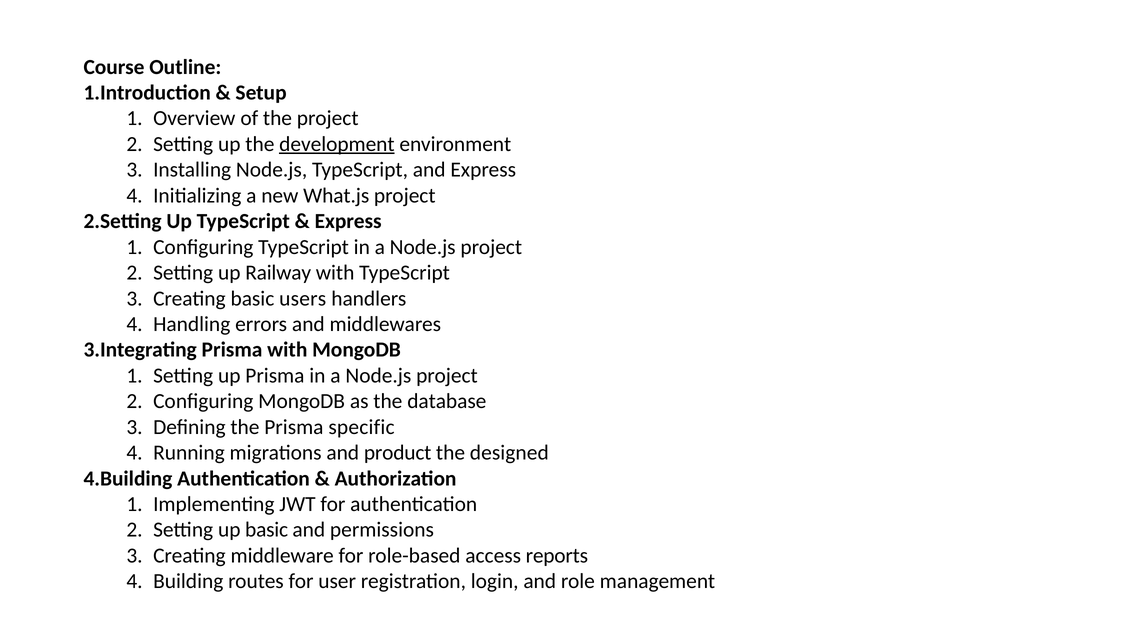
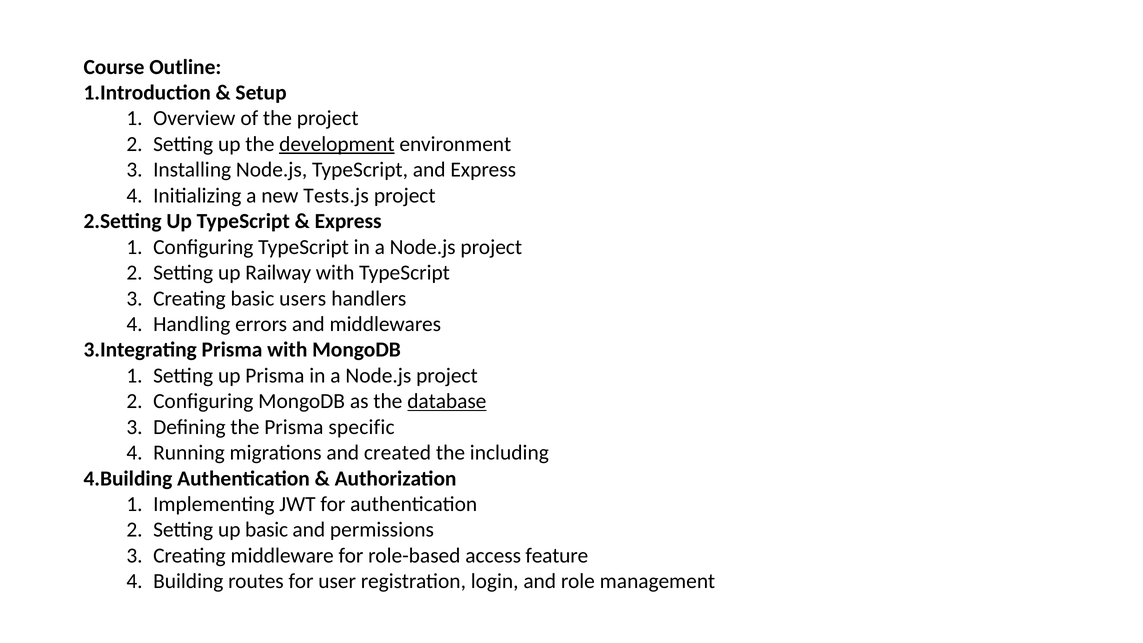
What.js: What.js -> Tests.js
database underline: none -> present
product: product -> created
designed: designed -> including
reports: reports -> feature
